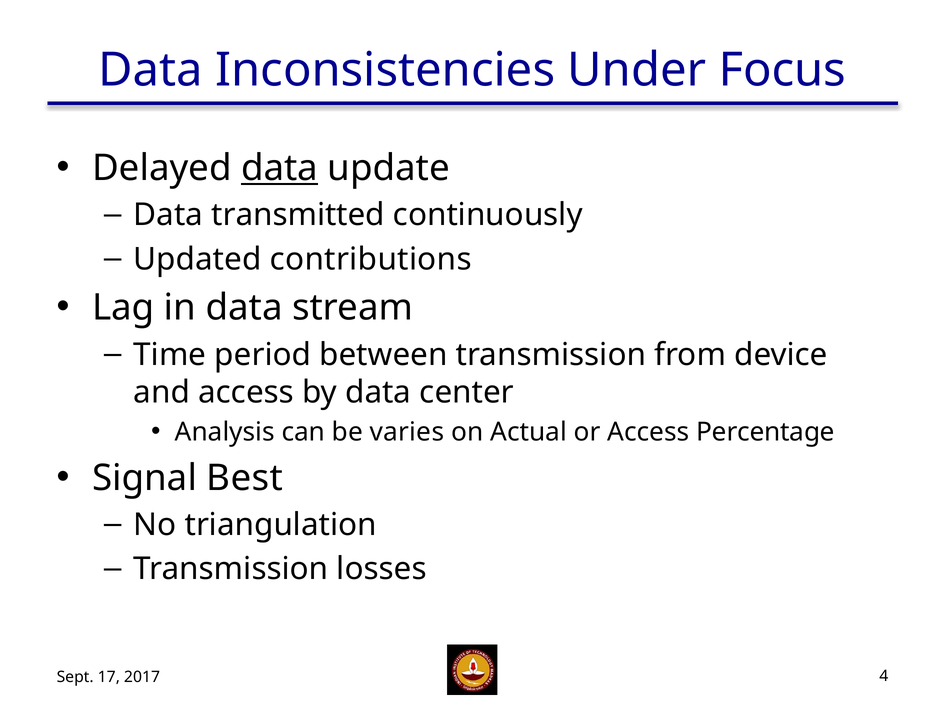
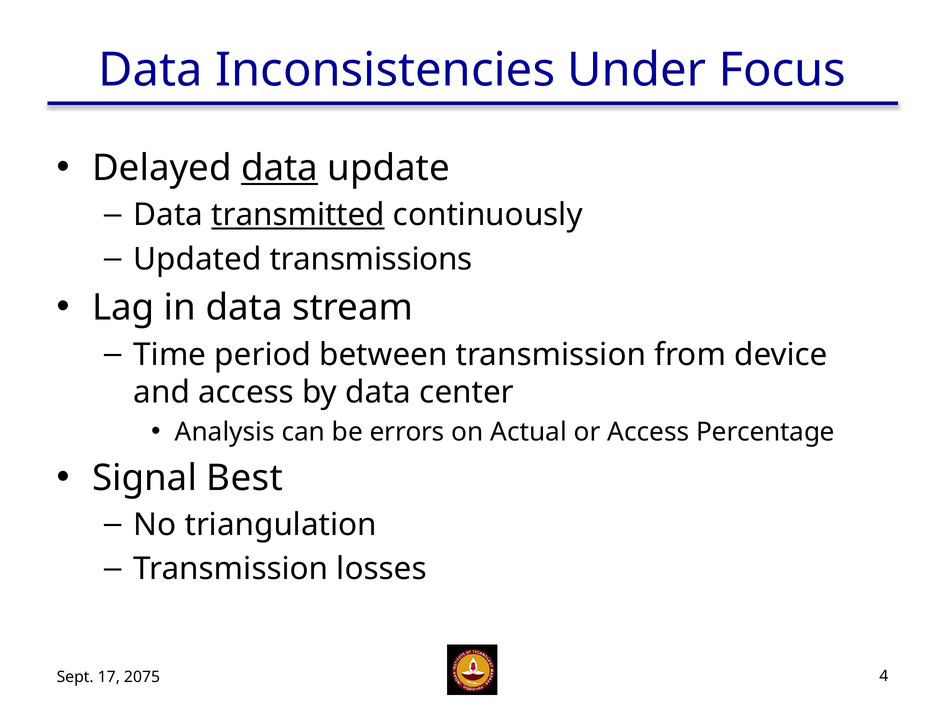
transmitted underline: none -> present
contributions: contributions -> transmissions
varies: varies -> errors
2017: 2017 -> 2075
